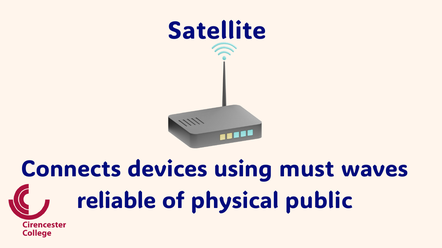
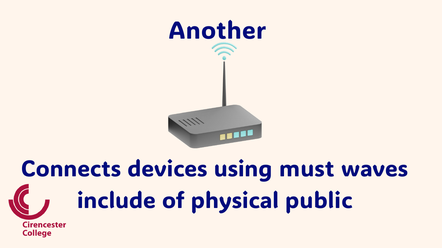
Satellite: Satellite -> Another
reliable: reliable -> include
